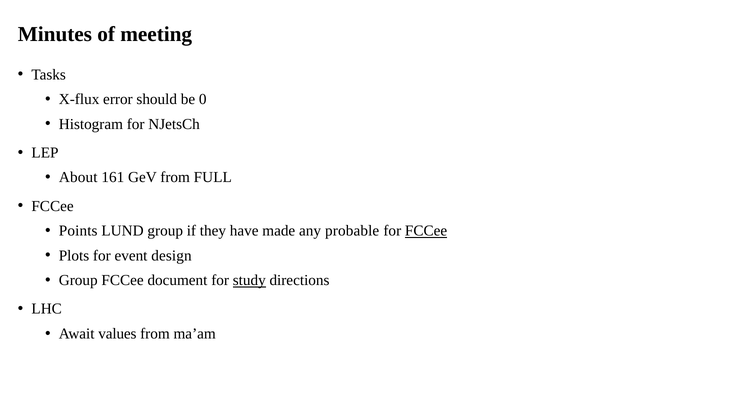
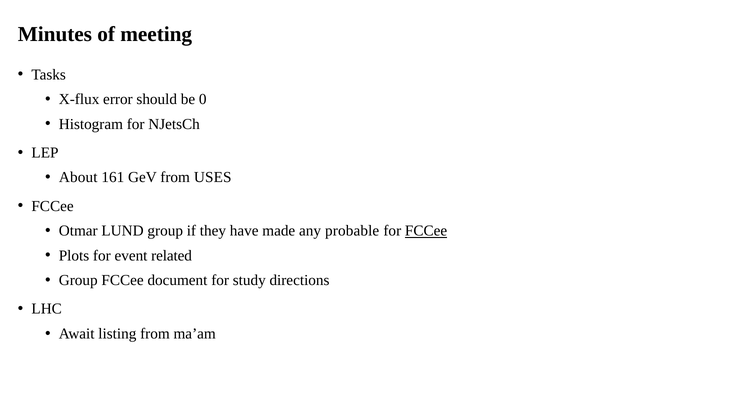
FULL: FULL -> USES
Points: Points -> Otmar
design: design -> related
study underline: present -> none
values: values -> listing
